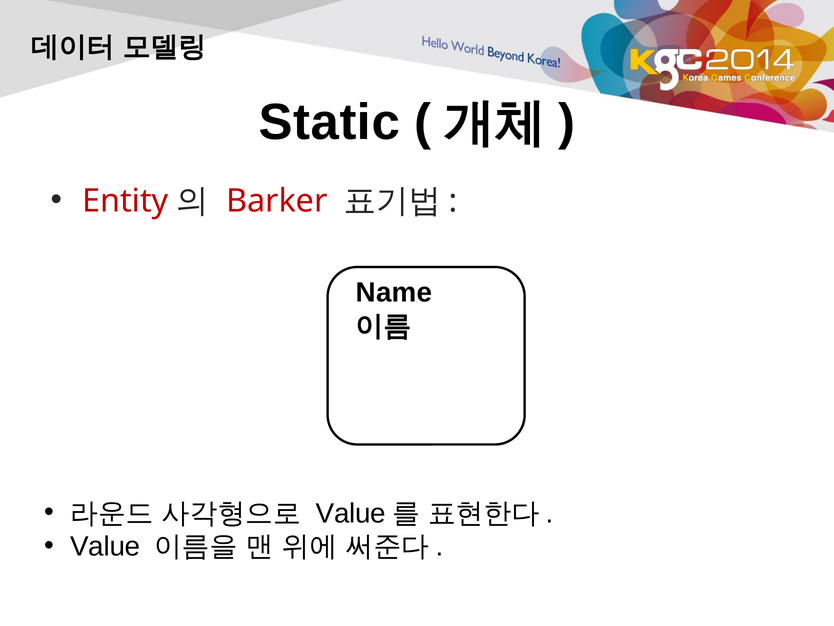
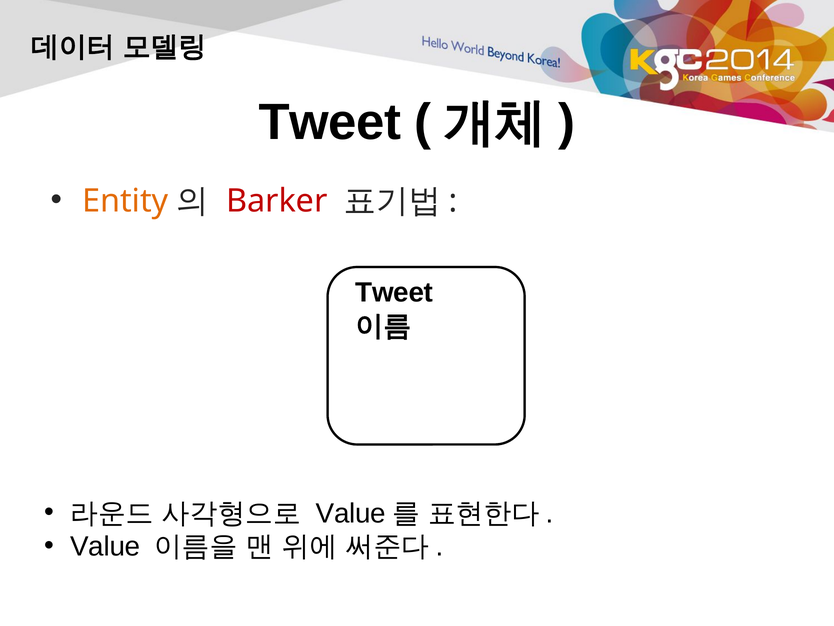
Static at (329, 123): Static -> Tweet
Entity colour: red -> orange
Name at (394, 292): Name -> Tweet
